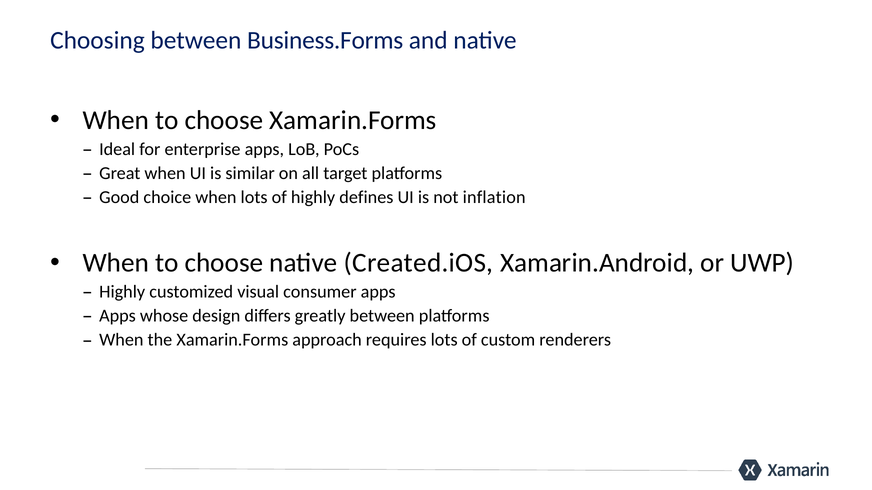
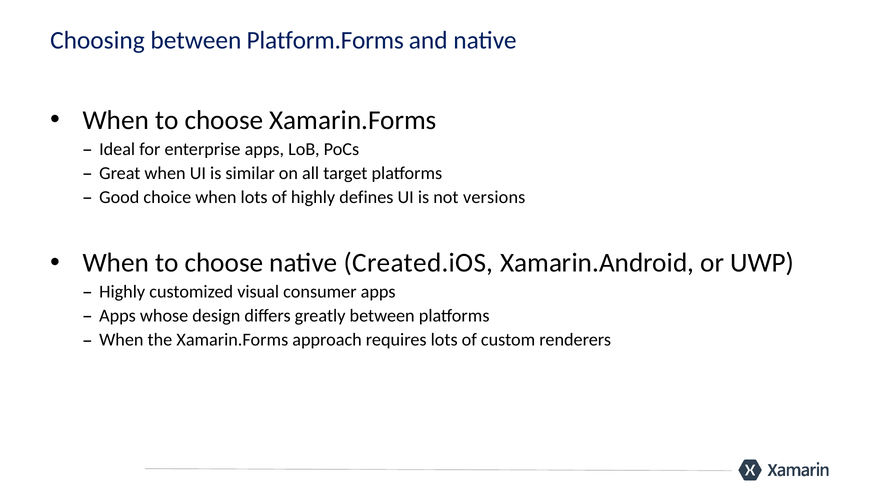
Business.Forms: Business.Forms -> Platform.Forms
inflation: inflation -> versions
